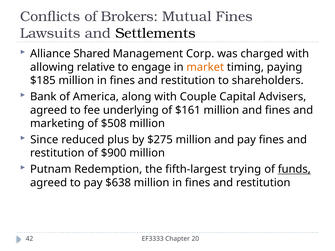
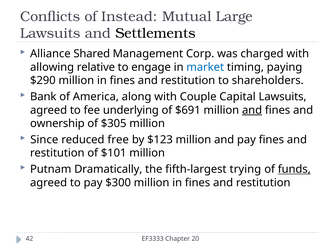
Brokers: Brokers -> Instead
Mutual Fines: Fines -> Large
market colour: orange -> blue
$185: $185 -> $290
Capital Advisers: Advisers -> Lawsuits
$161: $161 -> $691
and at (252, 110) underline: none -> present
marketing: marketing -> ownership
$508: $508 -> $305
plus: plus -> free
$275: $275 -> $123
$900: $900 -> $101
Redemption: Redemption -> Dramatically
$638: $638 -> $300
